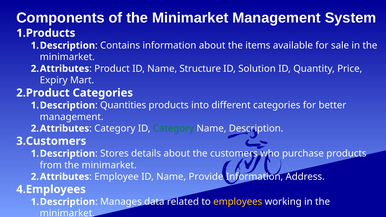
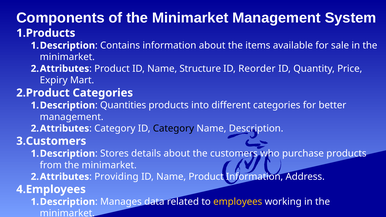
Solution: Solution -> Reorder
Category at (173, 129) colour: green -> black
Employee at (117, 177): Employee -> Providing
Name Provide: Provide -> Product
